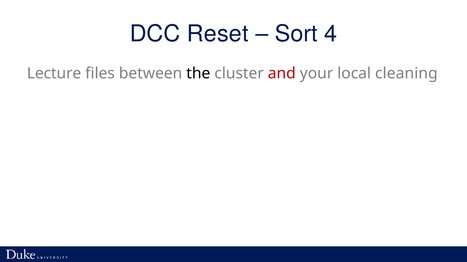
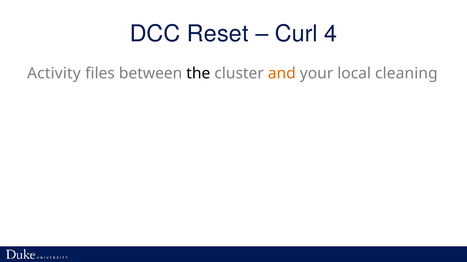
Sort: Sort -> Curl
Lecture: Lecture -> Activity
and colour: red -> orange
